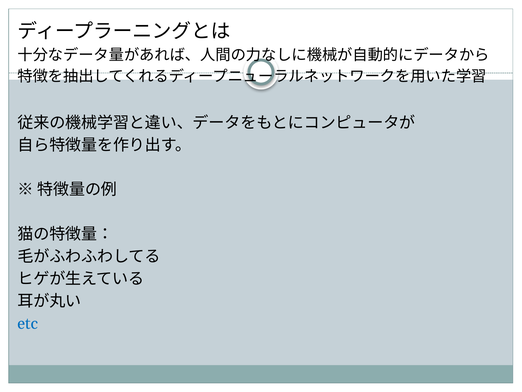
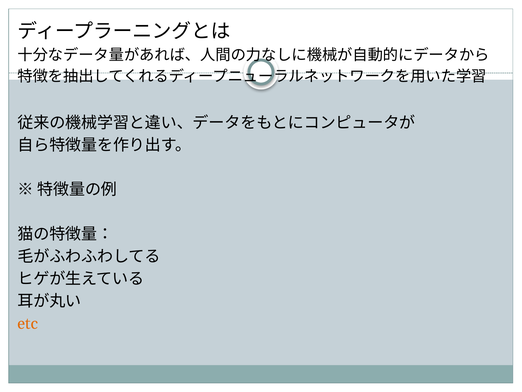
etc colour: blue -> orange
